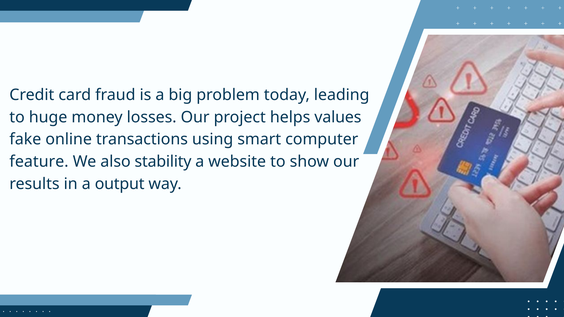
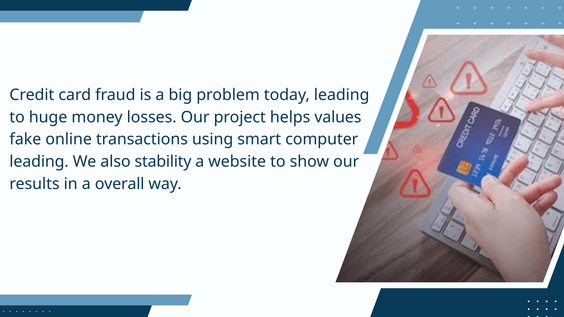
feature at (39, 162): feature -> leading
output: output -> overall
